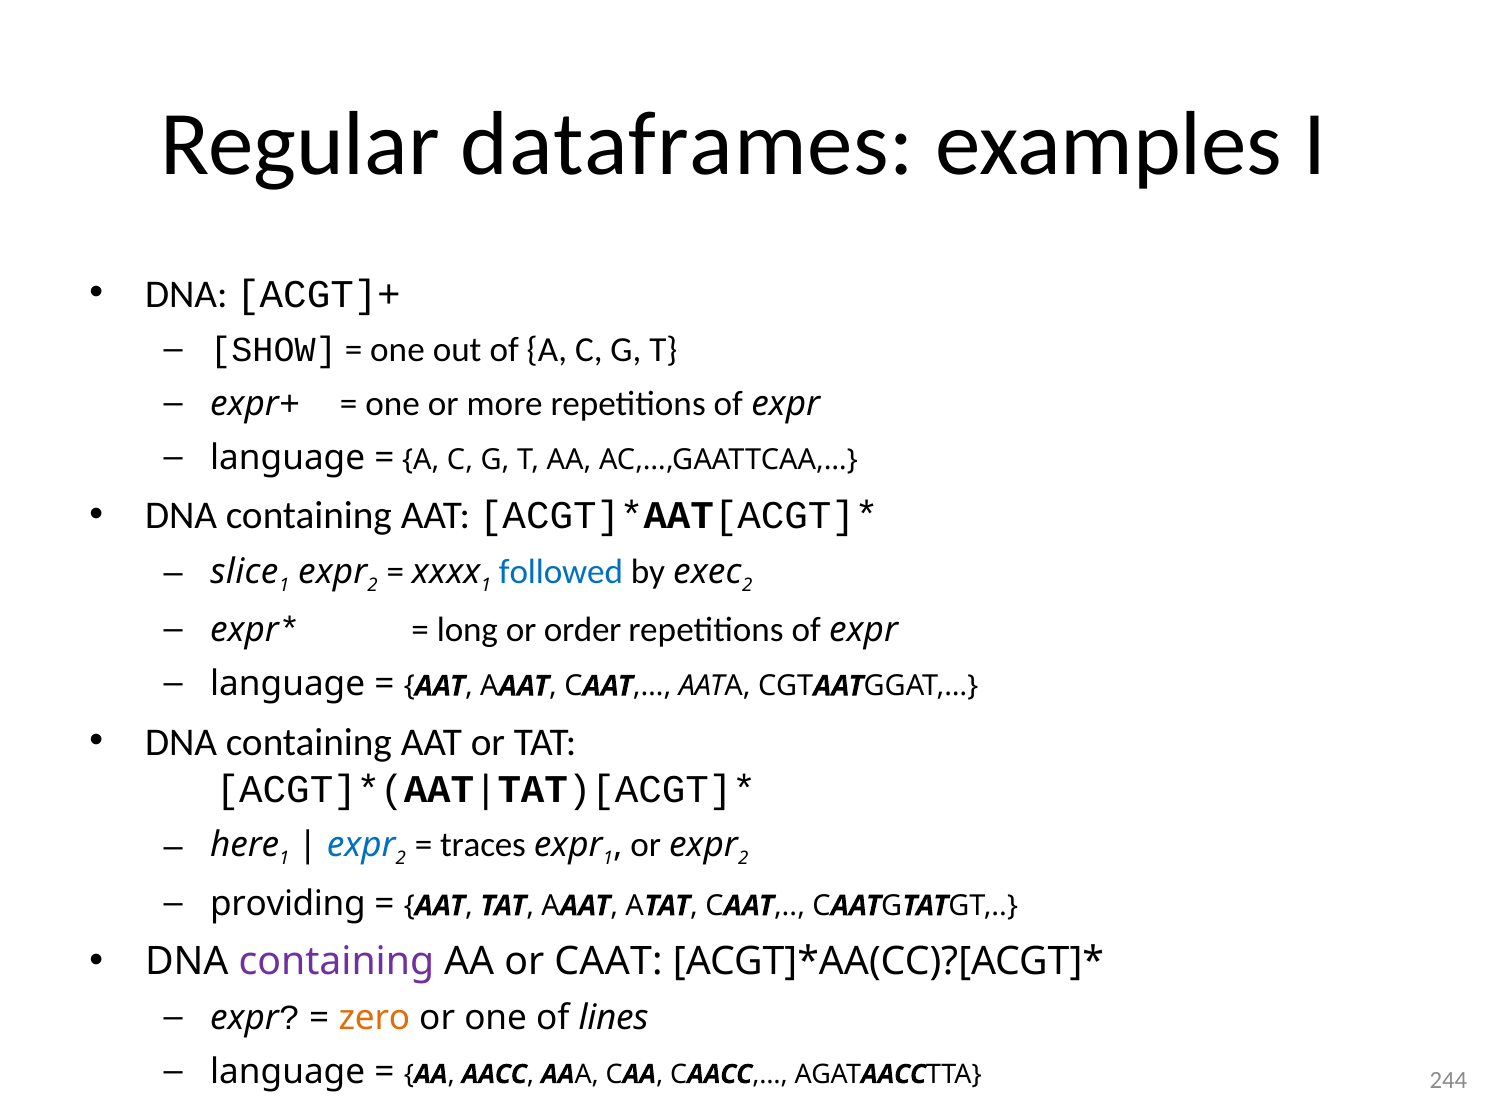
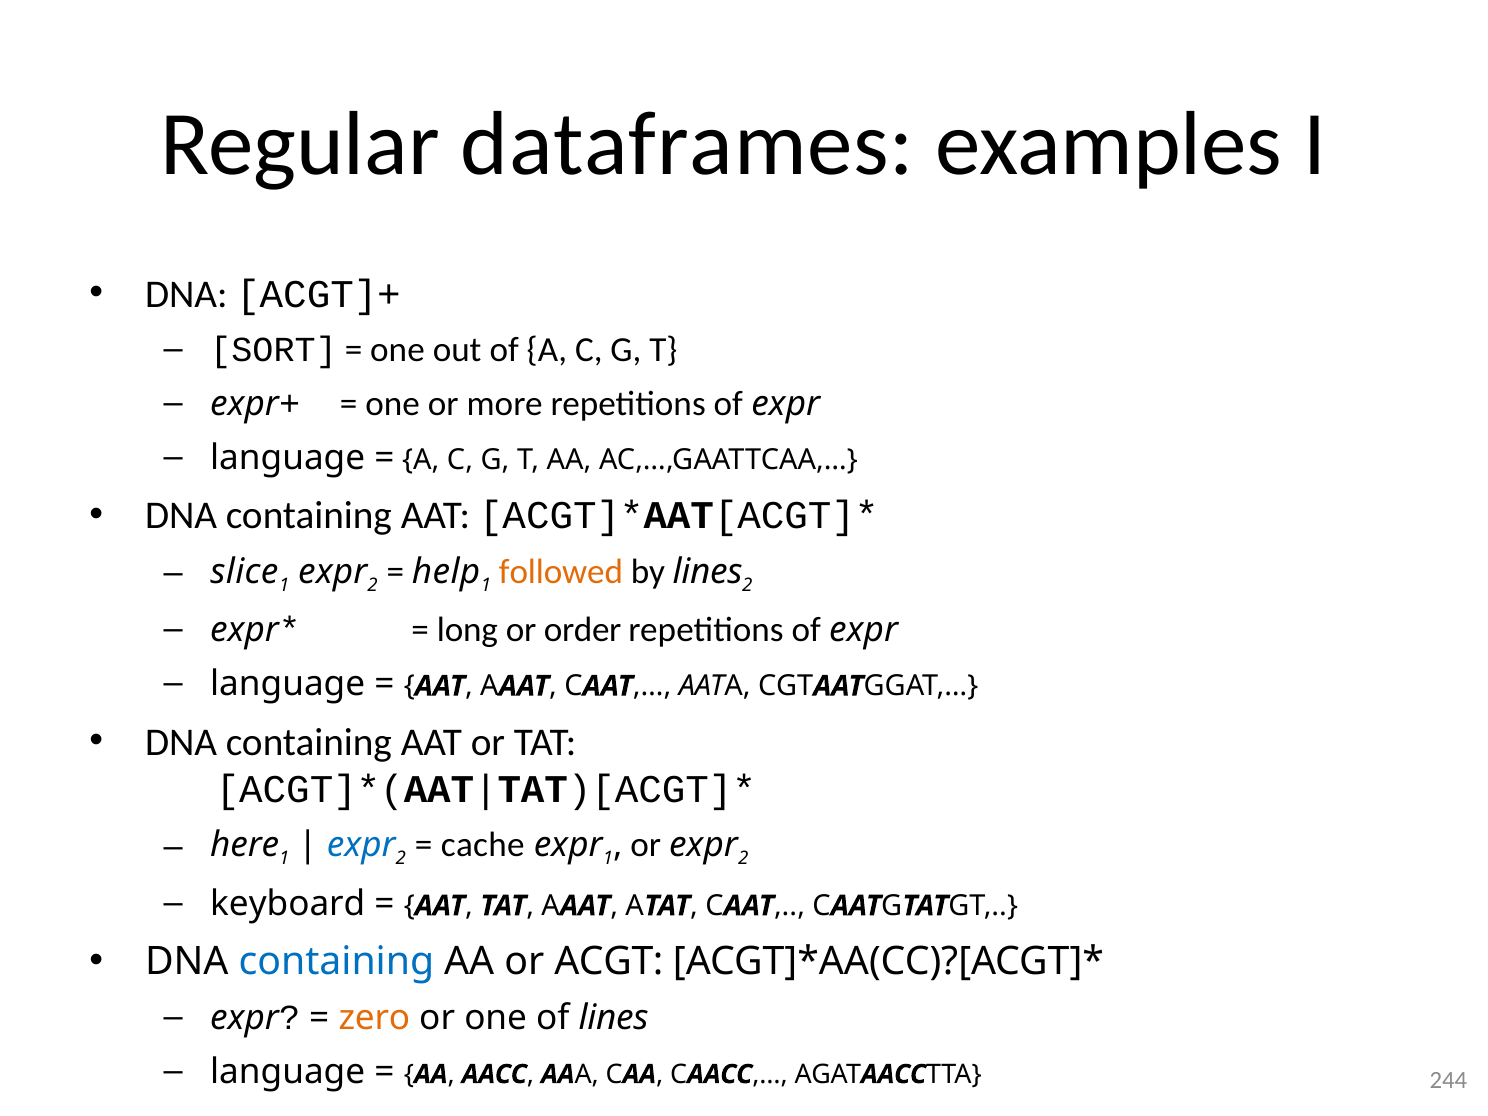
SHOW: SHOW -> SORT
xxxx: xxxx -> help
followed colour: blue -> orange
by exec: exec -> lines
traces: traces -> cache
providing: providing -> keyboard
containing at (336, 962) colour: purple -> blue
or CAAT: CAAT -> ACGT
